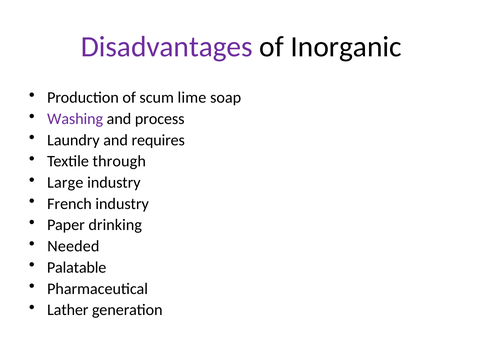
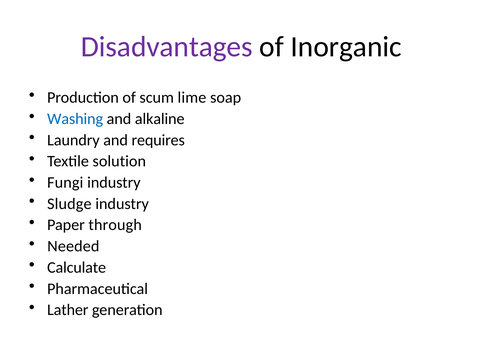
Washing colour: purple -> blue
process: process -> alkaline
through: through -> solution
Large: Large -> Fungi
French: French -> Sludge
drinking: drinking -> through
Palatable: Palatable -> Calculate
